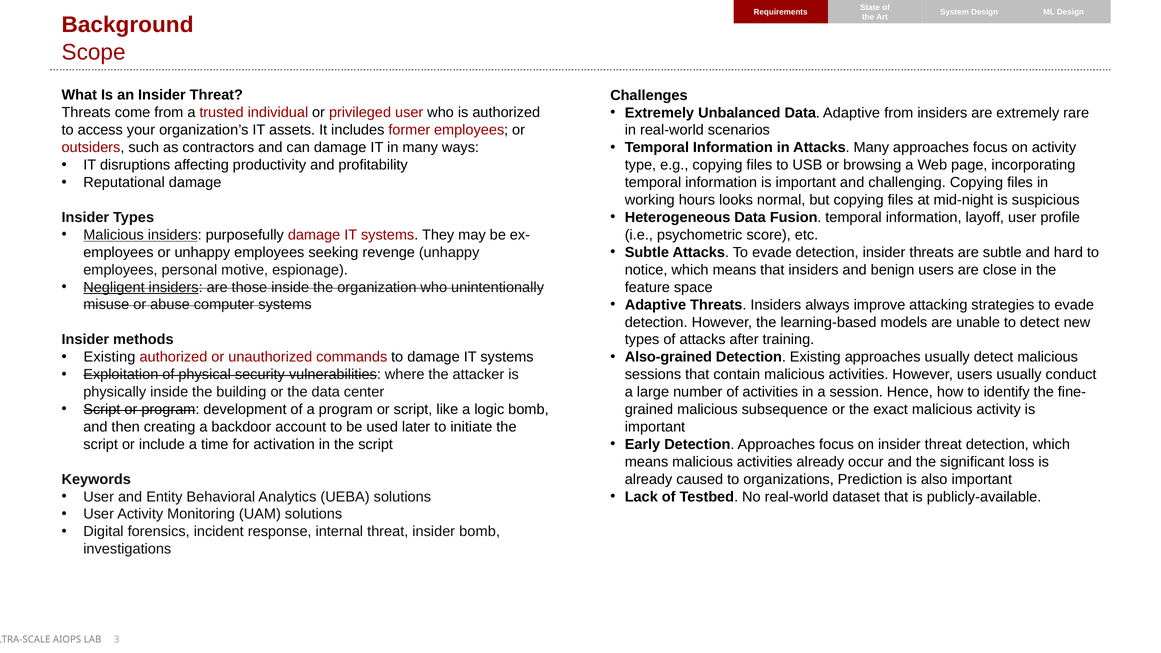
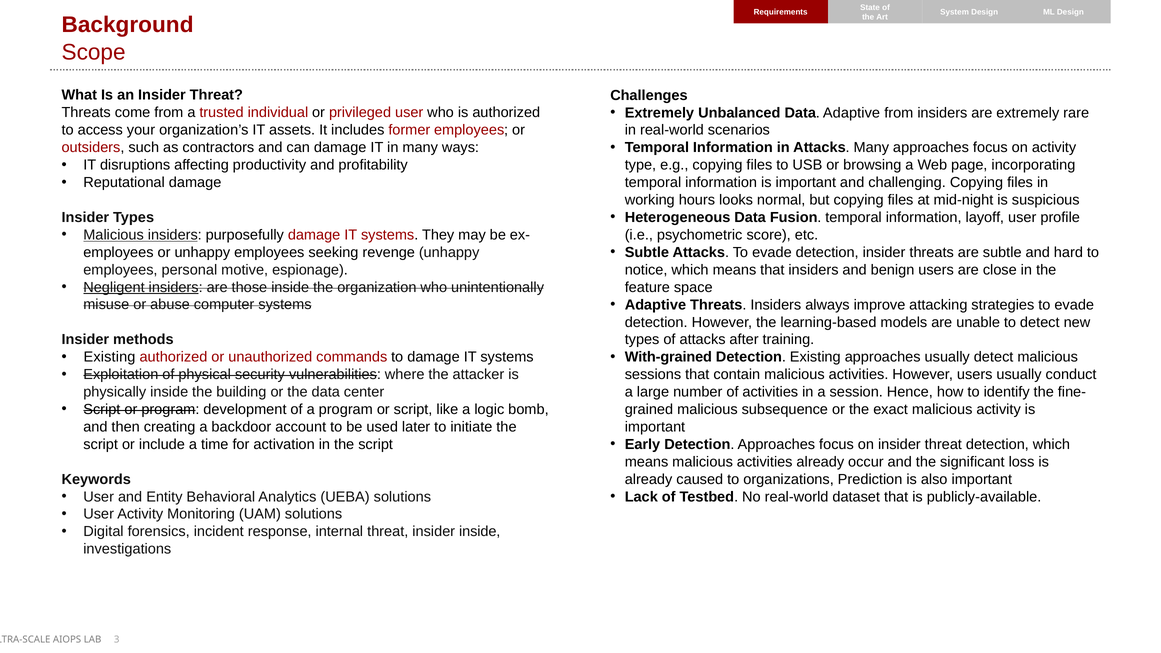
Also-grained: Also-grained -> With-grained
insider bomb: bomb -> inside
